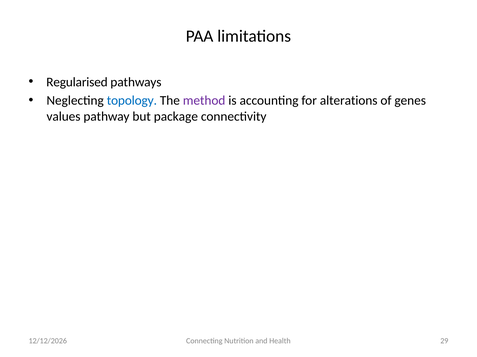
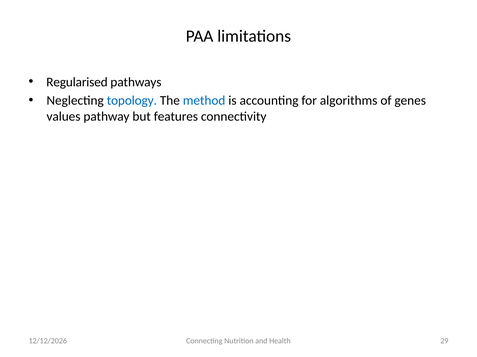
method colour: purple -> blue
alterations: alterations -> algorithms
package: package -> features
